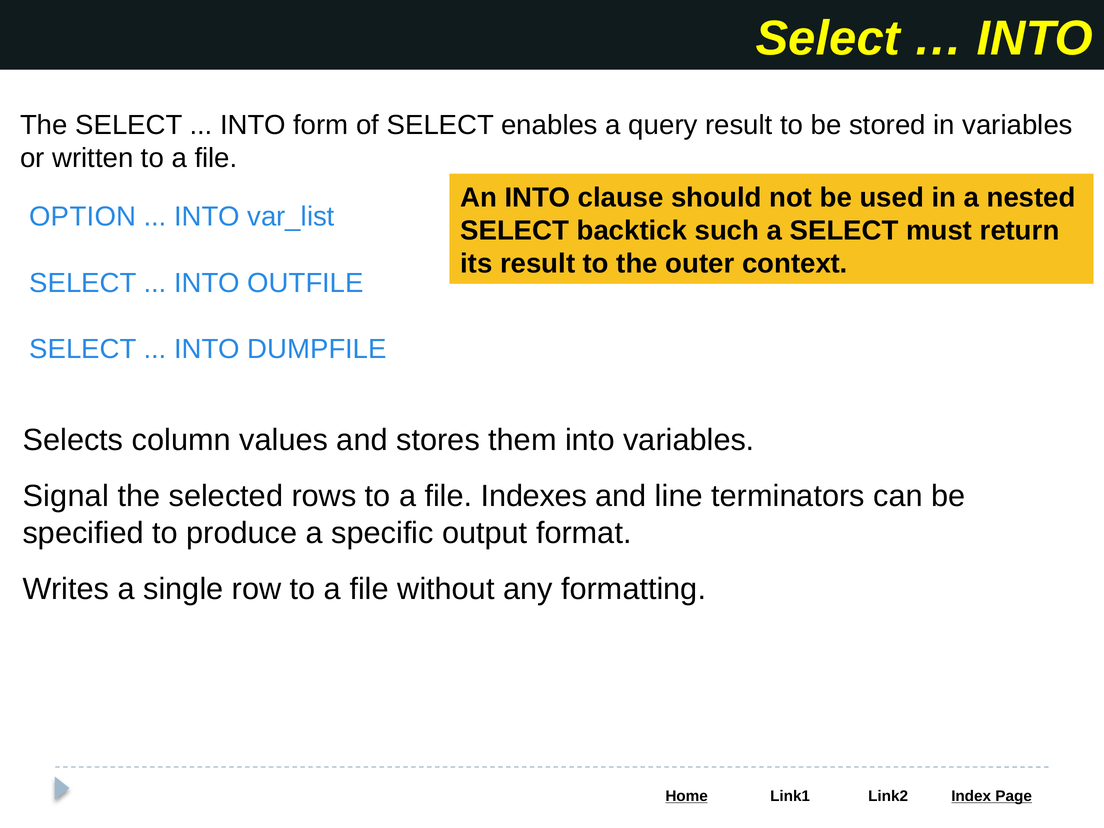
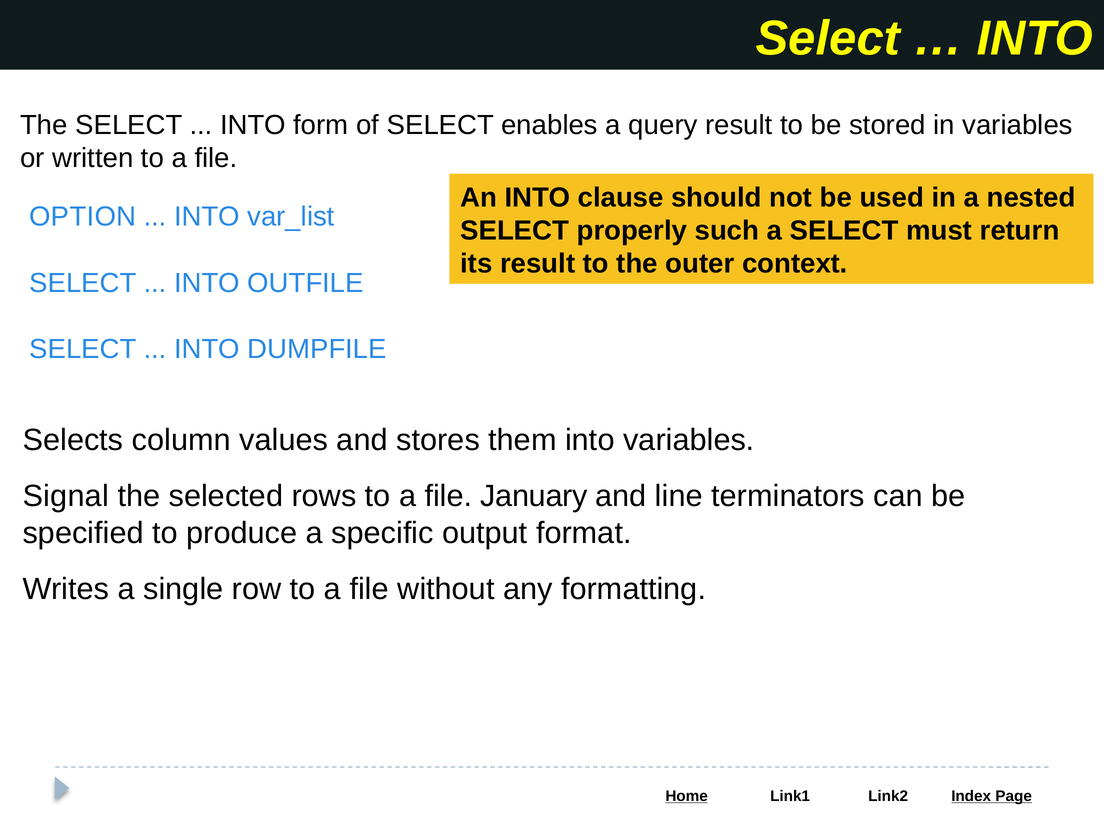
backtick: backtick -> properly
Indexes: Indexes -> January
